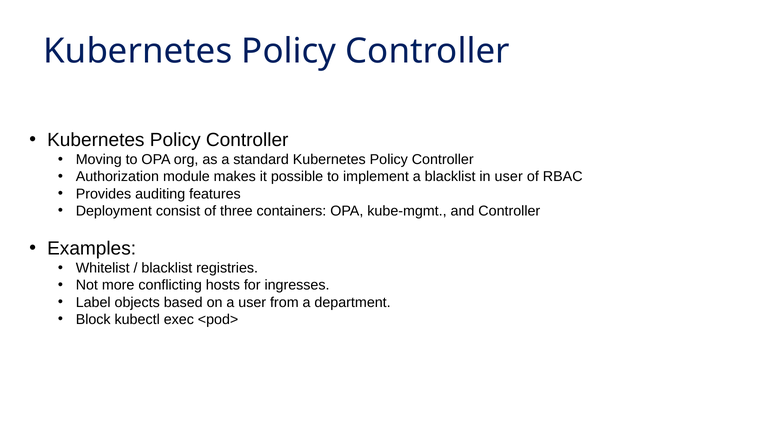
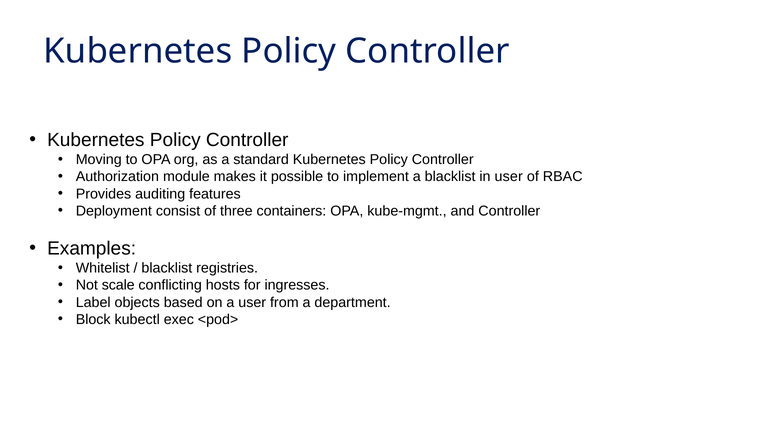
more: more -> scale
